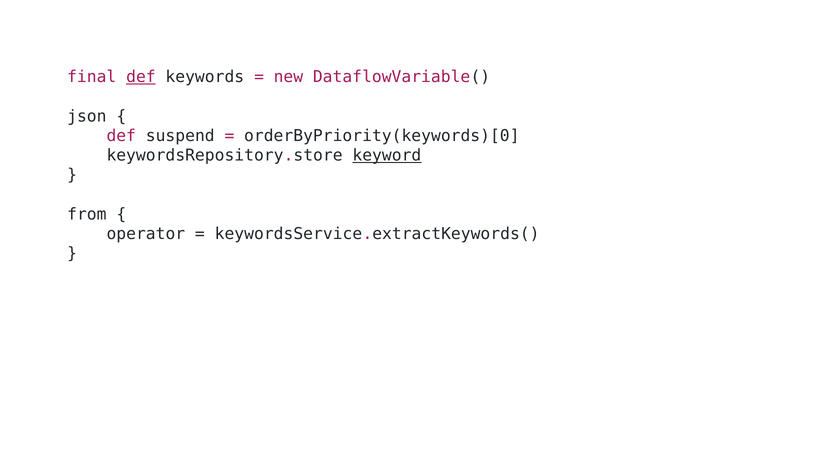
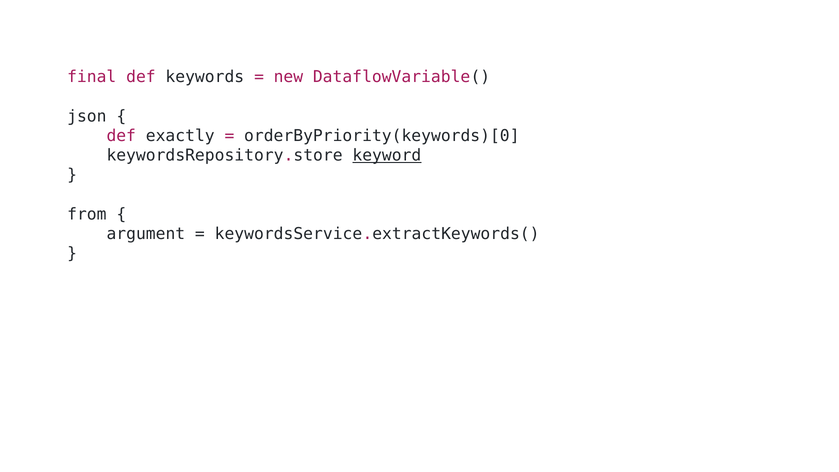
def at (141, 77) underline: present -> none
suspend: suspend -> exactly
operator: operator -> argument
